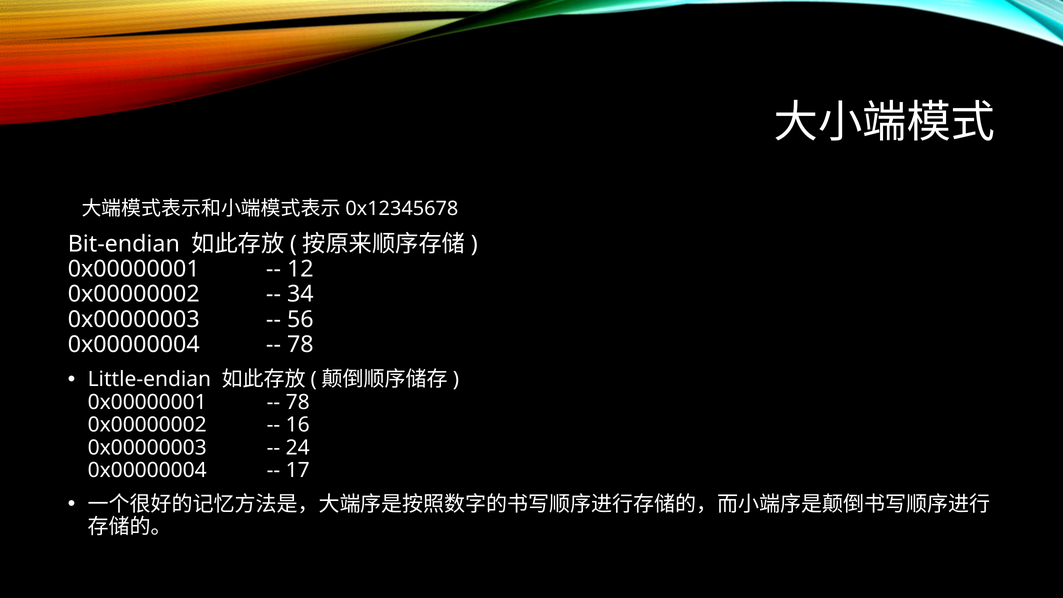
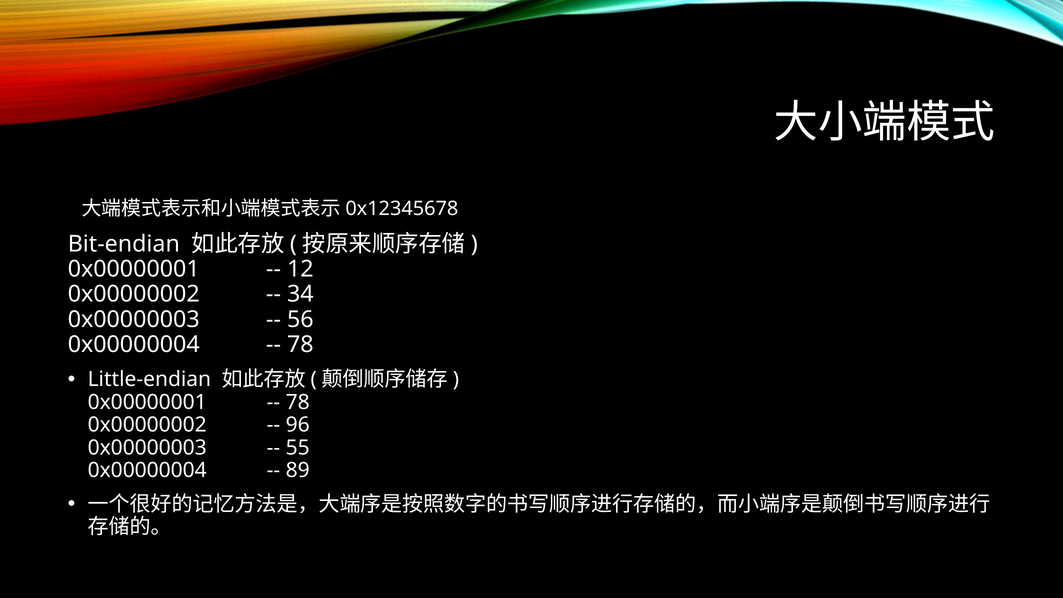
16: 16 -> 96
24: 24 -> 55
17: 17 -> 89
